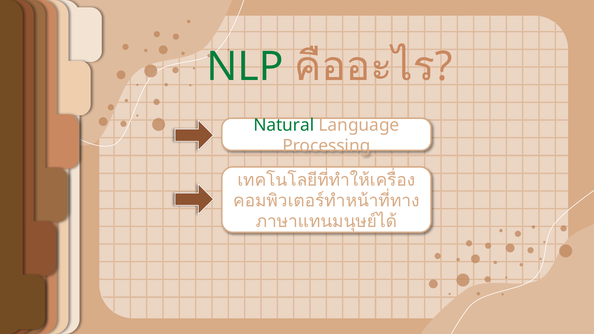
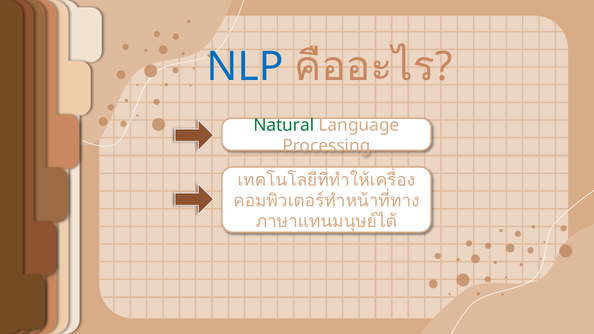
NLP colour: green -> blue
